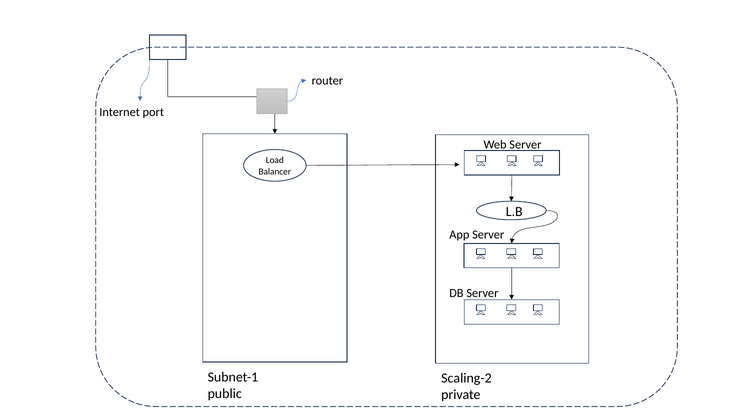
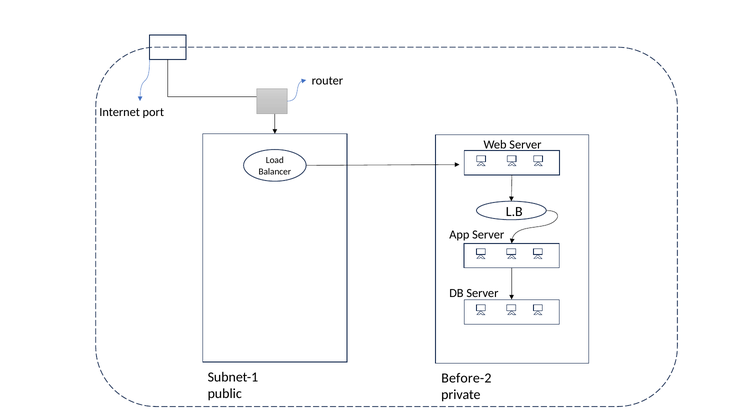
Scaling-2: Scaling-2 -> Before-2
